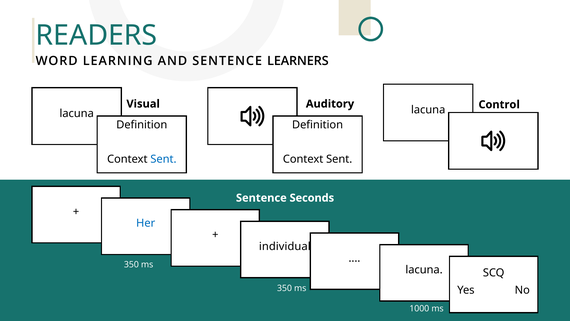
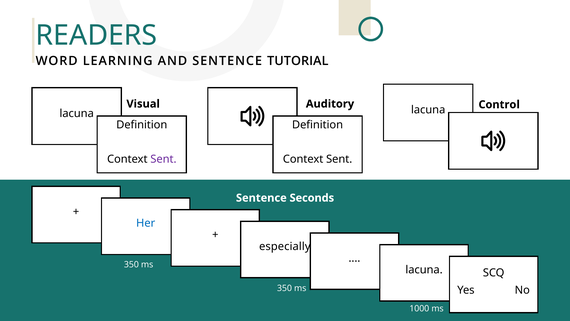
LEARNERS: LEARNERS -> TUTORIAL
Sent at (163, 159) colour: blue -> purple
individual: individual -> especially
